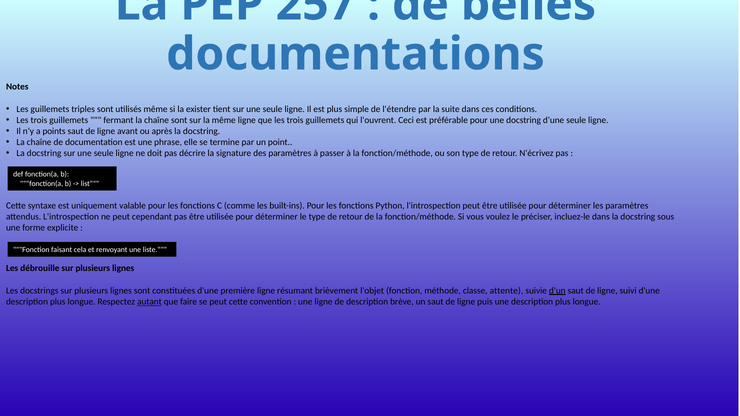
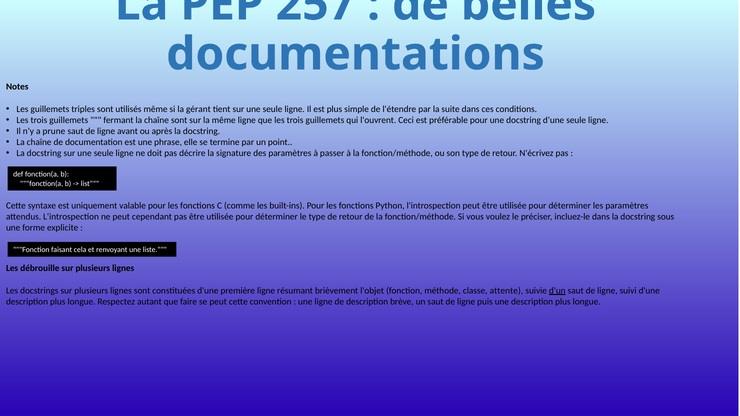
exister: exister -> gérant
points: points -> prune
autant underline: present -> none
